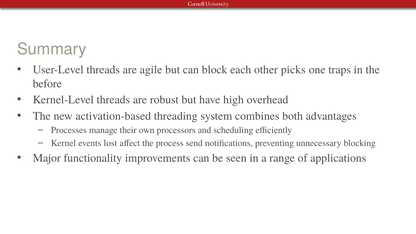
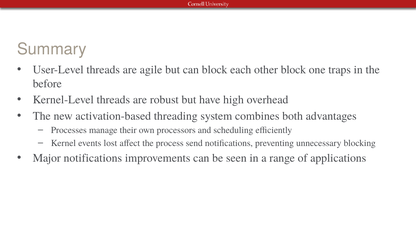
other picks: picks -> block
Major functionality: functionality -> notifications
